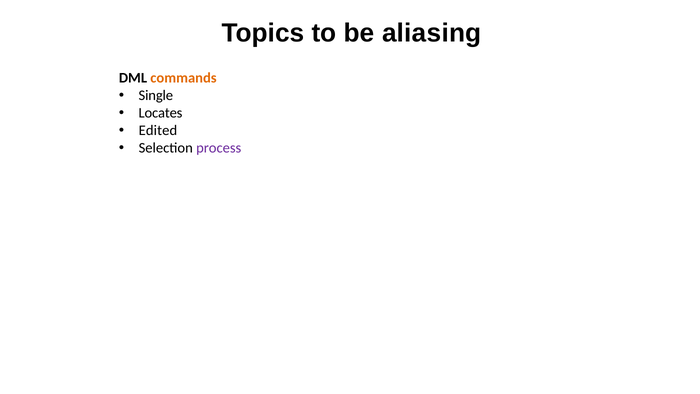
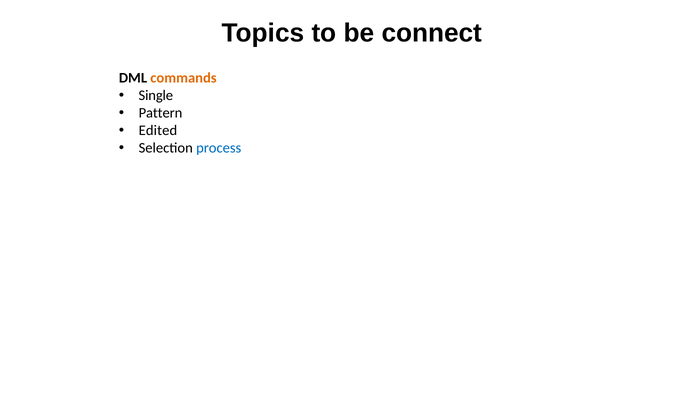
aliasing: aliasing -> connect
Locates: Locates -> Pattern
process colour: purple -> blue
